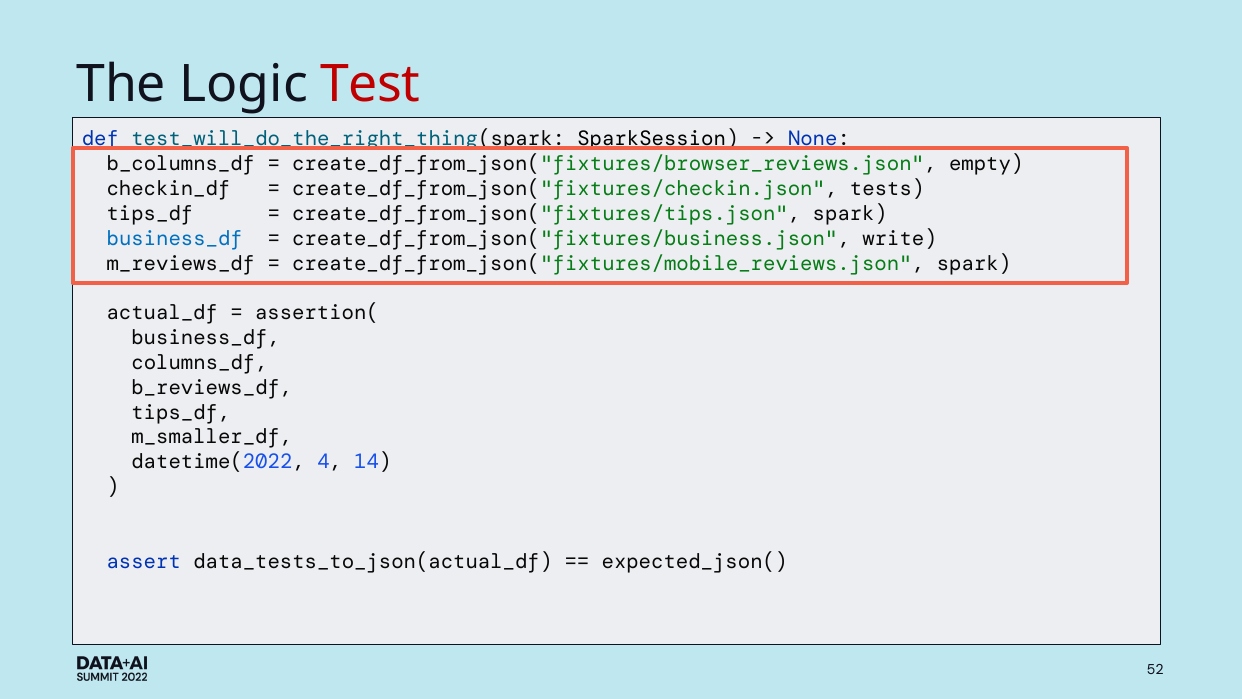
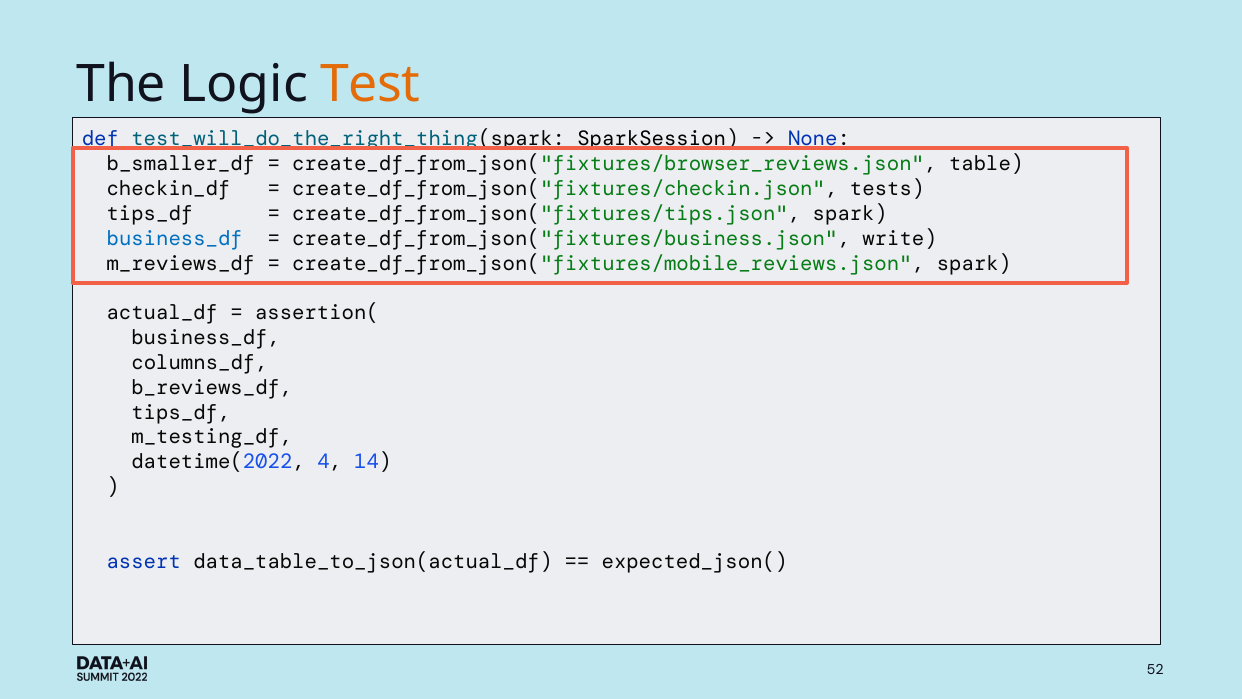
Test colour: red -> orange
b_columns_df: b_columns_df -> b_smaller_df
empty: empty -> table
m_smaller_df: m_smaller_df -> m_testing_df
data_tests_to_json(actual_df: data_tests_to_json(actual_df -> data_table_to_json(actual_df
